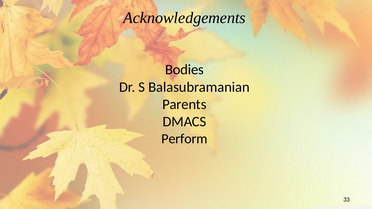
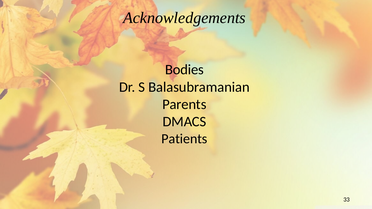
Perform: Perform -> Patients
